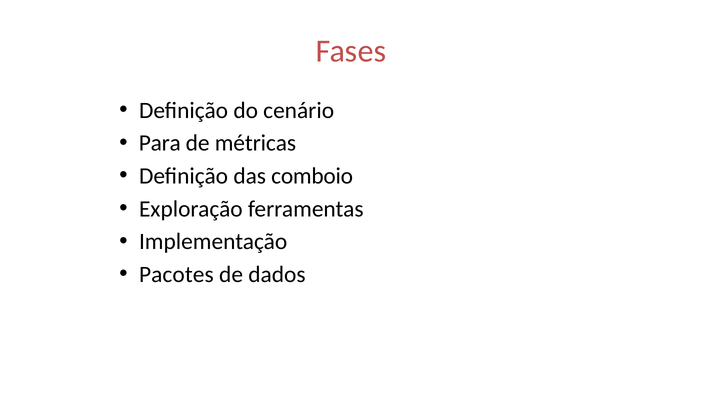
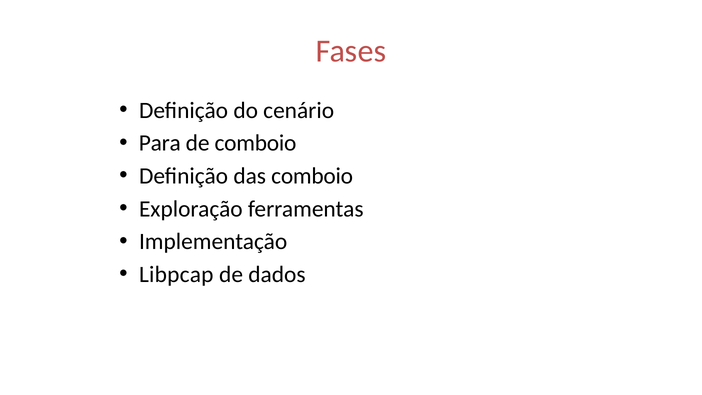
de métricas: métricas -> comboio
Pacotes: Pacotes -> Libpcap
